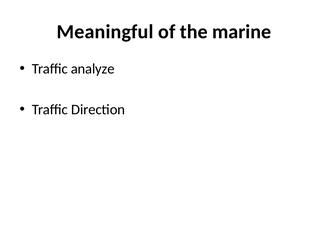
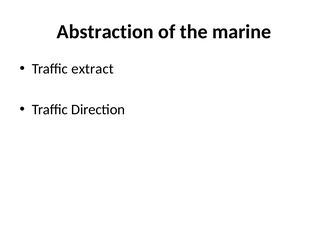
Meaningful: Meaningful -> Abstraction
analyze: analyze -> extract
